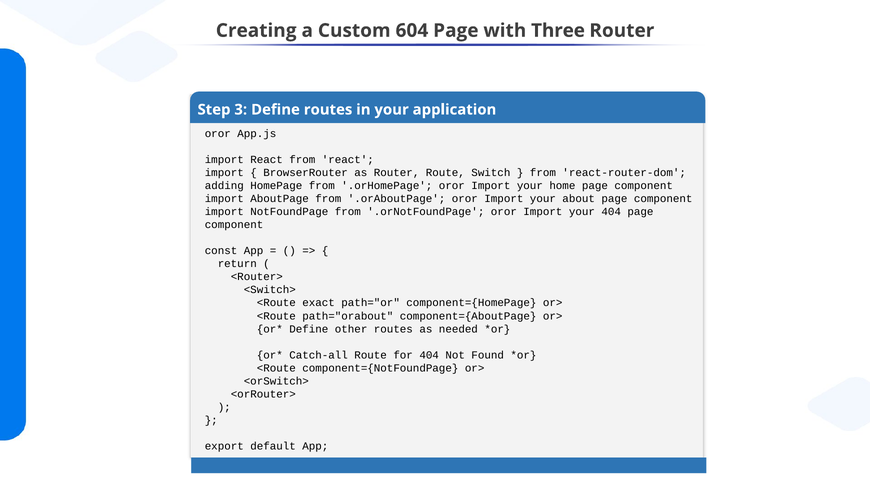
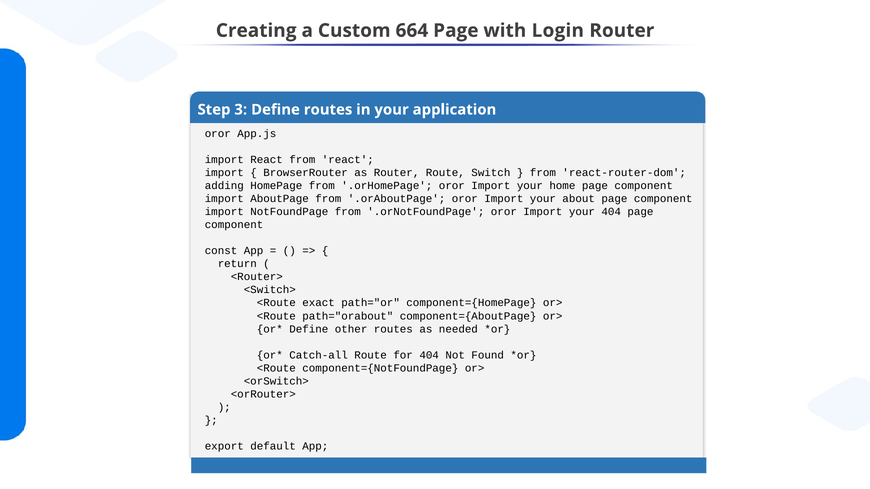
604: 604 -> 664
Three: Three -> Login
